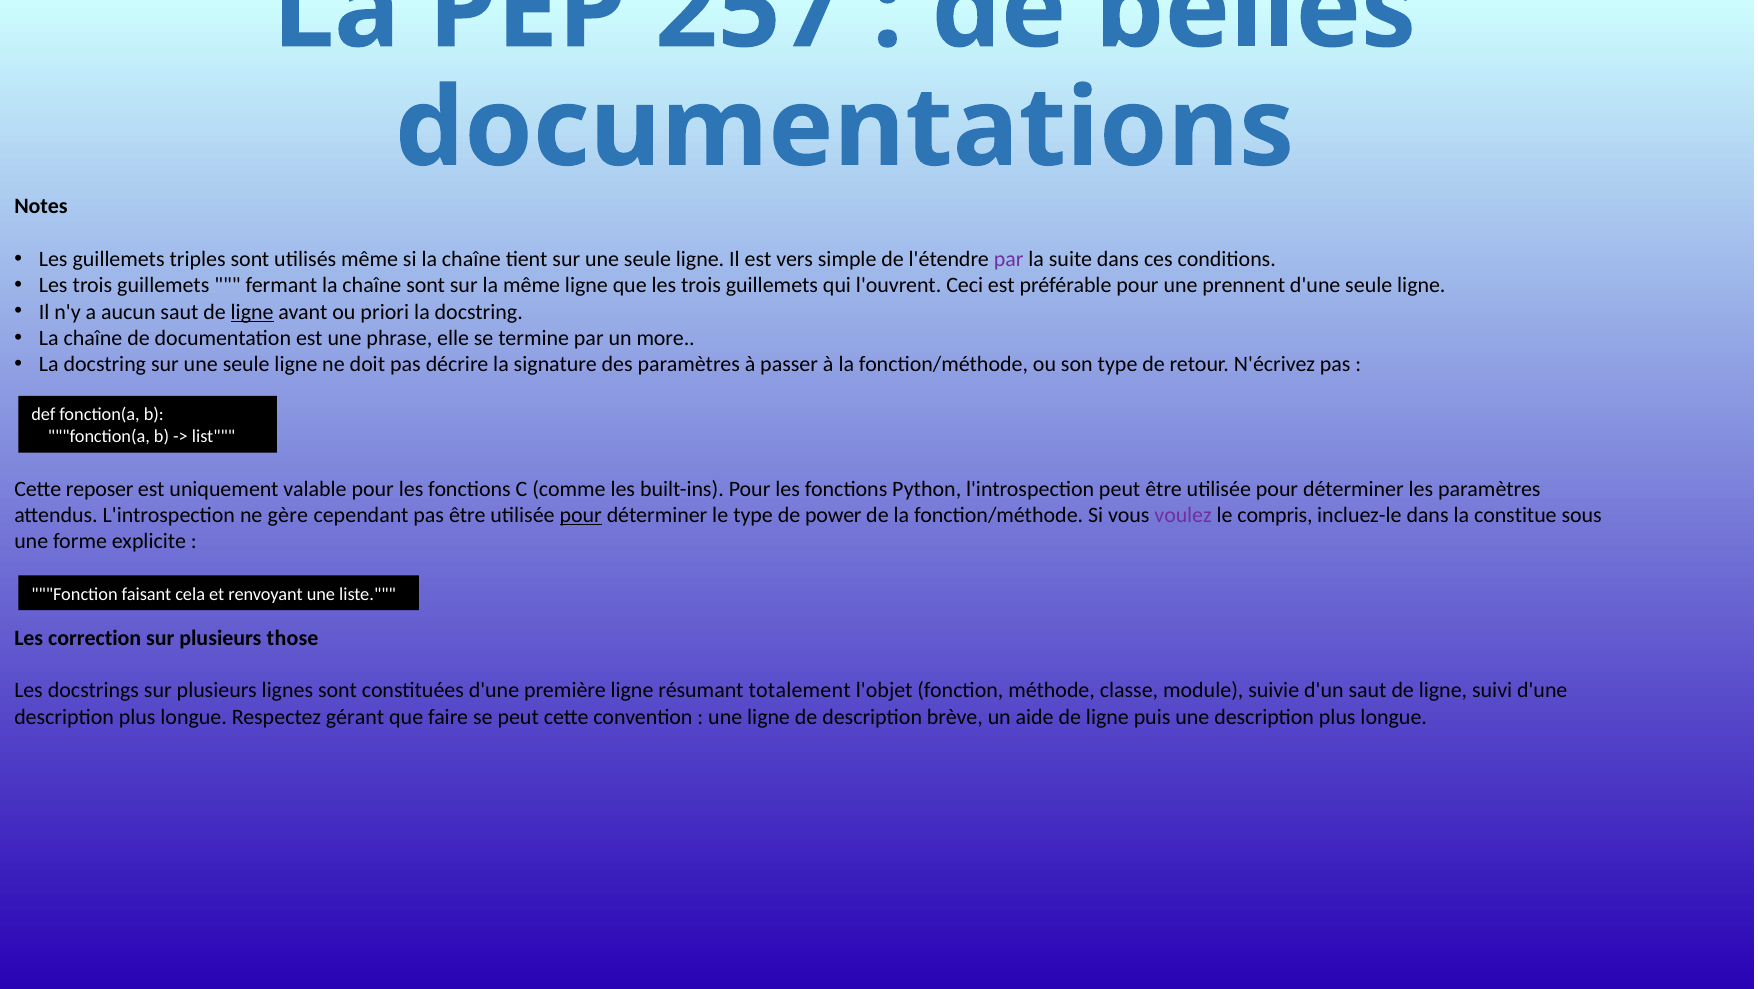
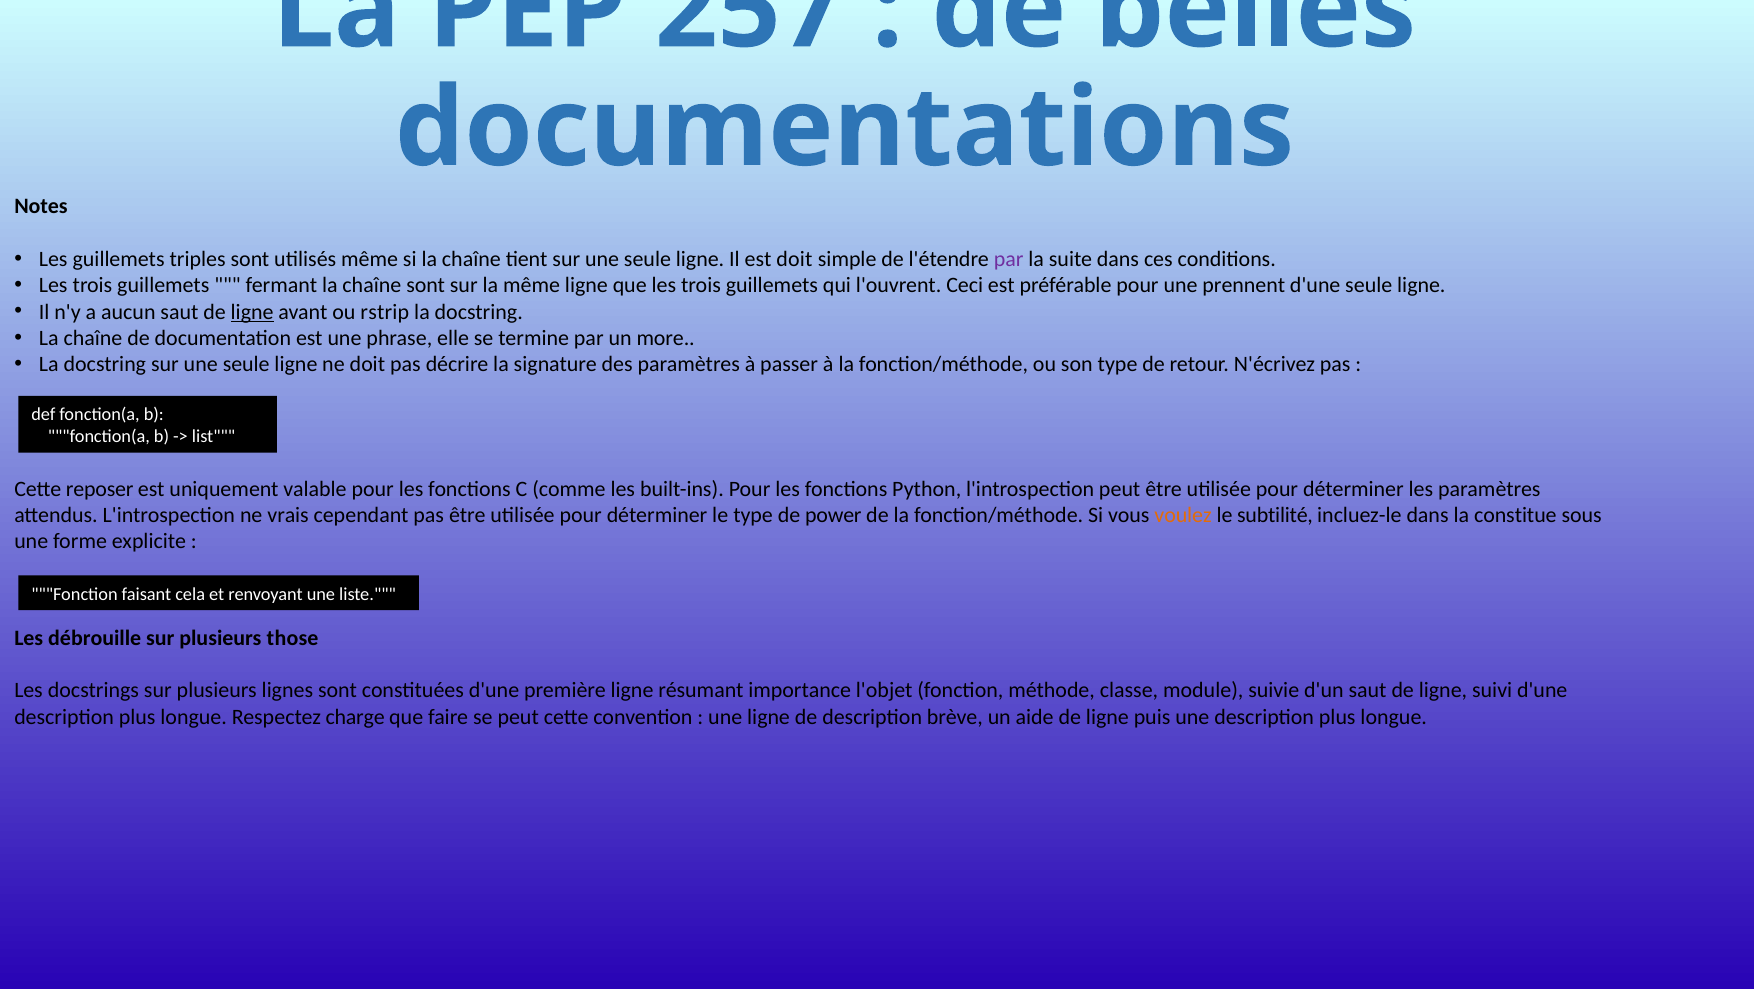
est vers: vers -> doit
priori: priori -> rstrip
gère: gère -> vrais
pour at (581, 515) underline: present -> none
voulez colour: purple -> orange
compris: compris -> subtilité
correction: correction -> débrouille
totalement: totalement -> importance
gérant: gérant -> charge
